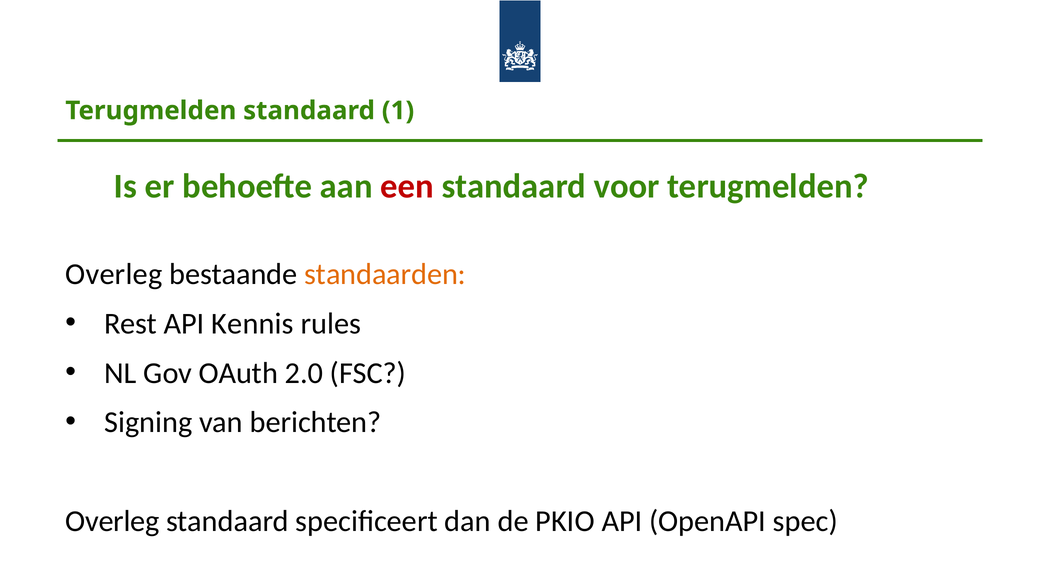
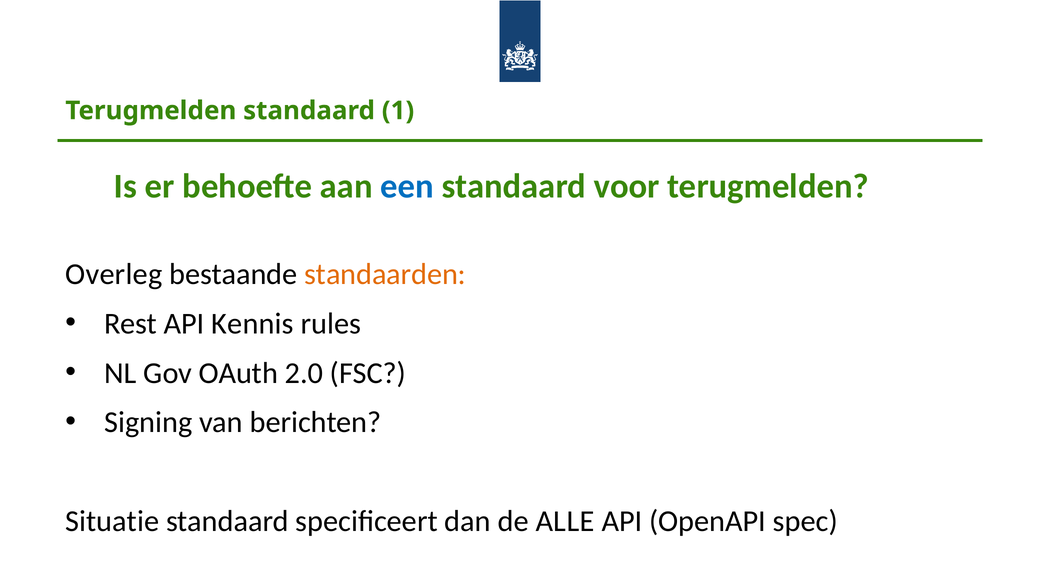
een colour: red -> blue
Overleg at (112, 521): Overleg -> Situatie
PKIO: PKIO -> ALLE
